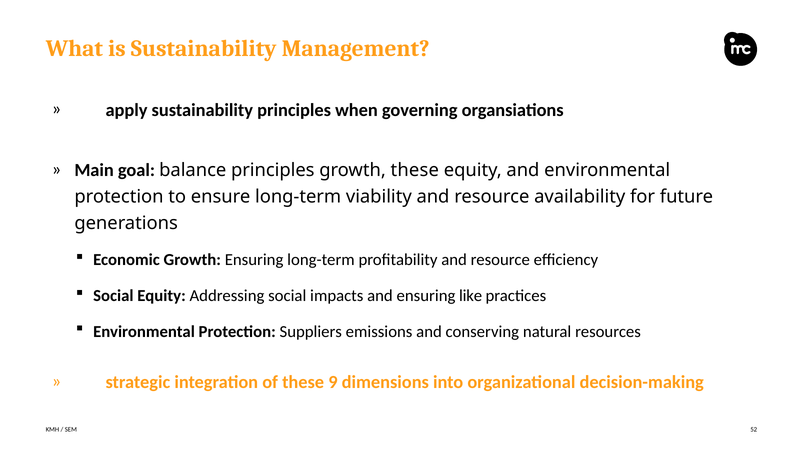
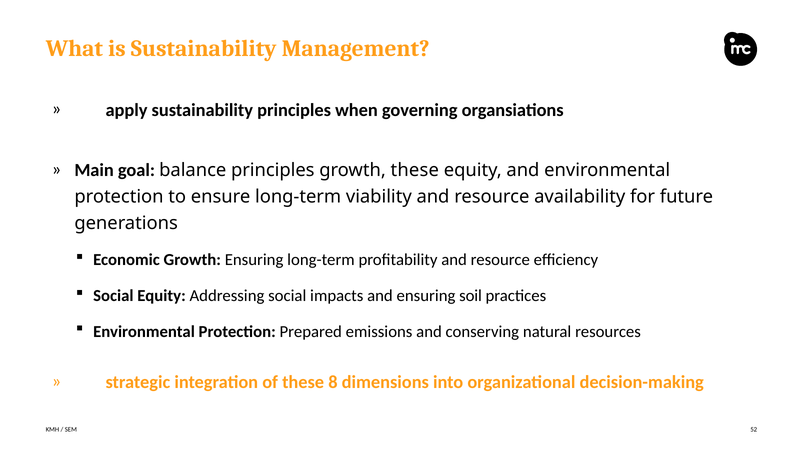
like: like -> soil
Suppliers: Suppliers -> Prepared
9: 9 -> 8
